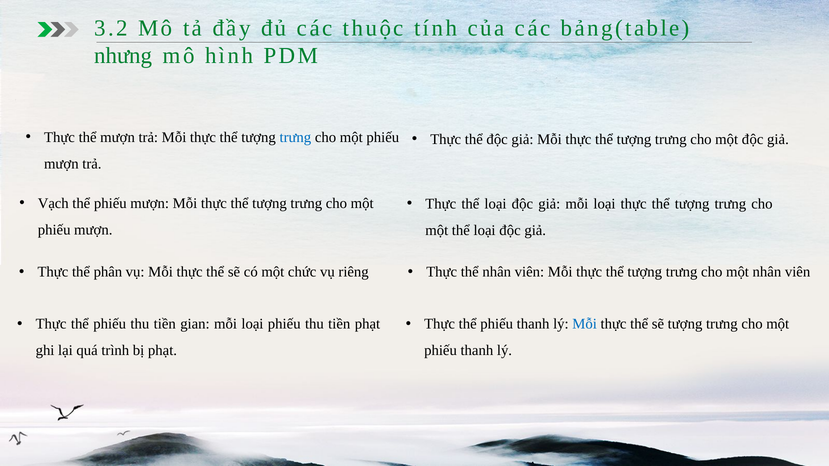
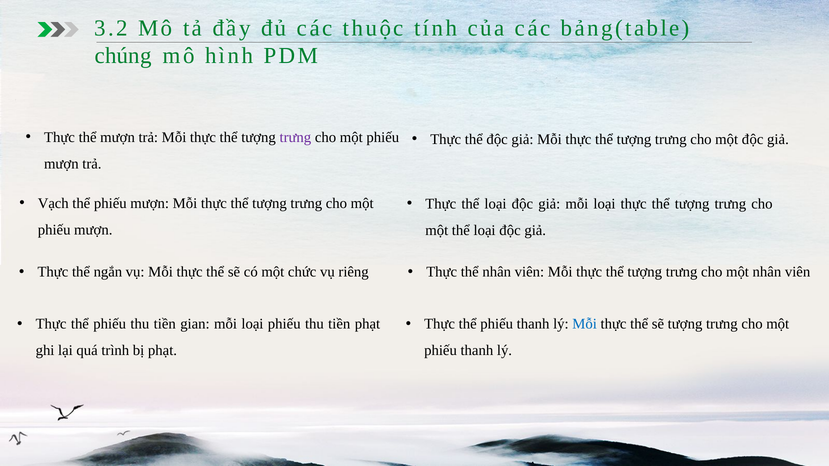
nhưng: nhưng -> chúng
trưng at (295, 137) colour: blue -> purple
phân: phân -> ngắn
